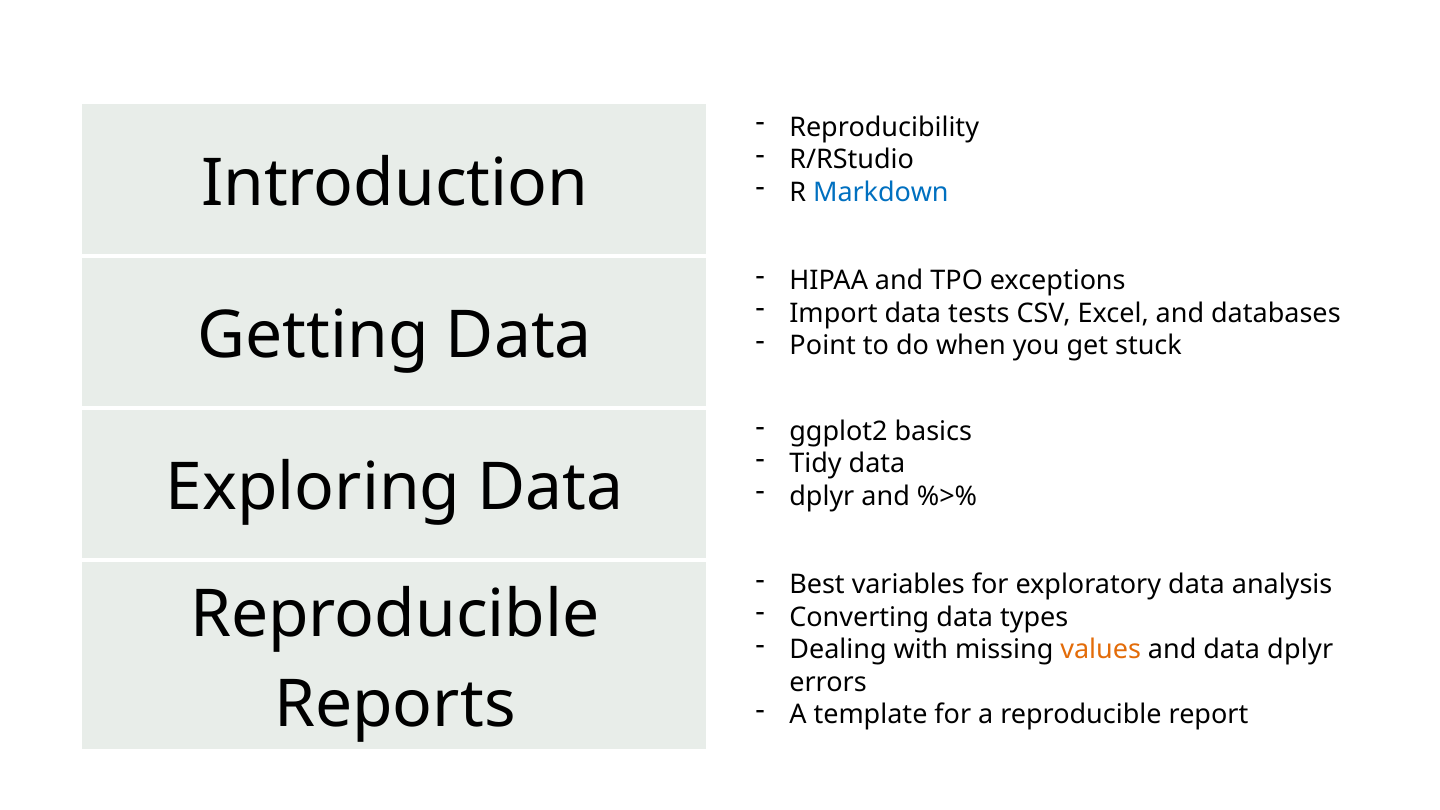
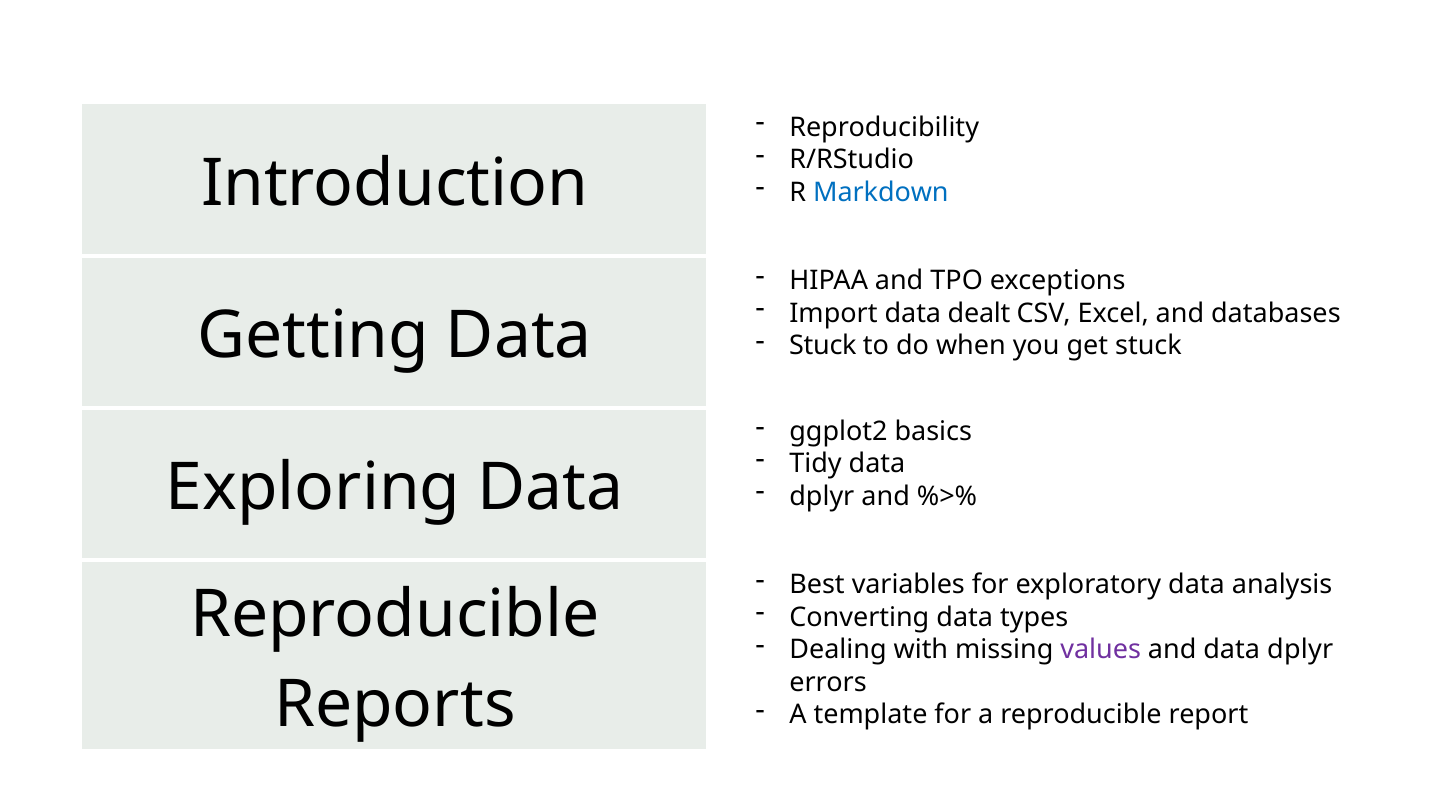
tests: tests -> dealt
Point at (823, 346): Point -> Stuck
values colour: orange -> purple
